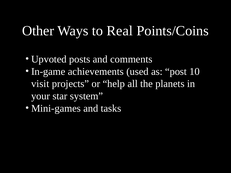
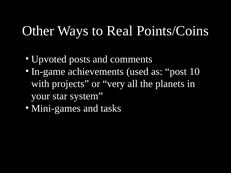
visit: visit -> with
help: help -> very
